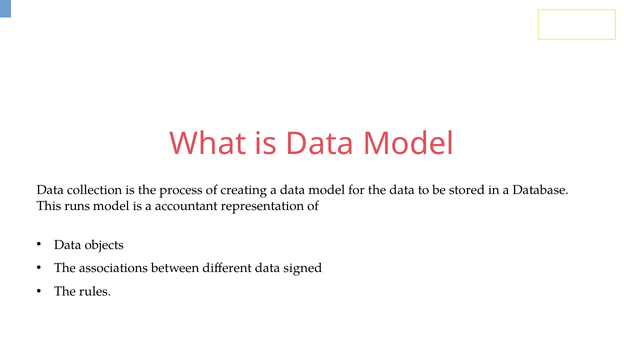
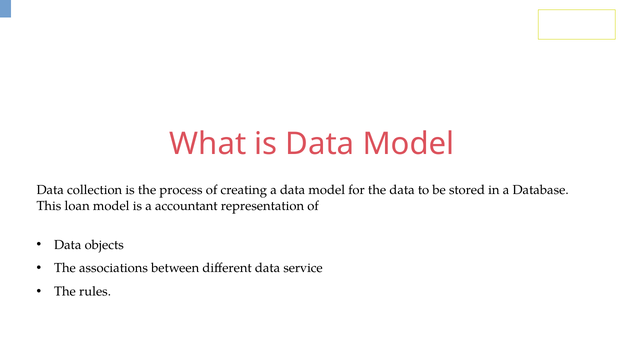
runs: runs -> loan
signed: signed -> service
